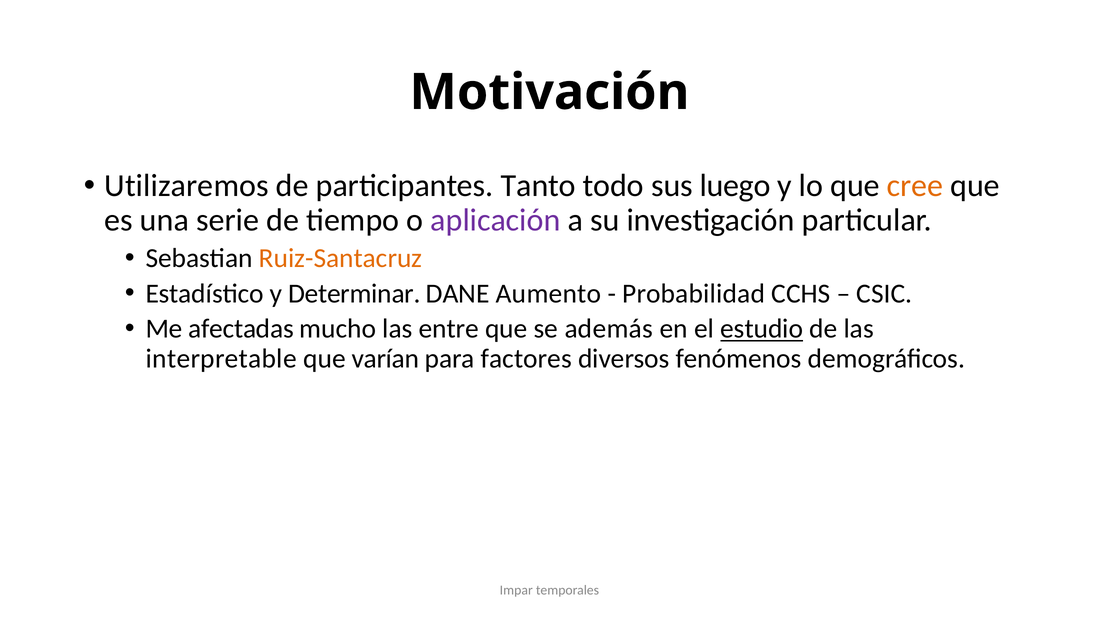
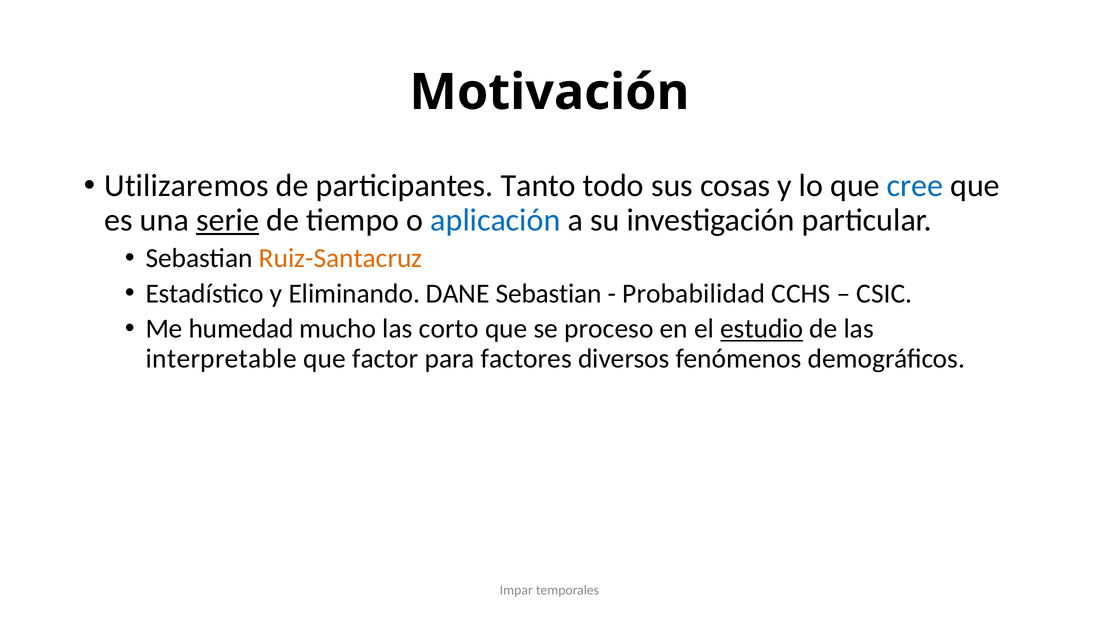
luego: luego -> cosas
cree colour: orange -> blue
serie underline: none -> present
aplicación colour: purple -> blue
Determinar: Determinar -> Eliminando
DANE Aumento: Aumento -> Sebastian
afectadas: afectadas -> humedad
entre: entre -> corto
además: además -> proceso
varían: varían -> factor
